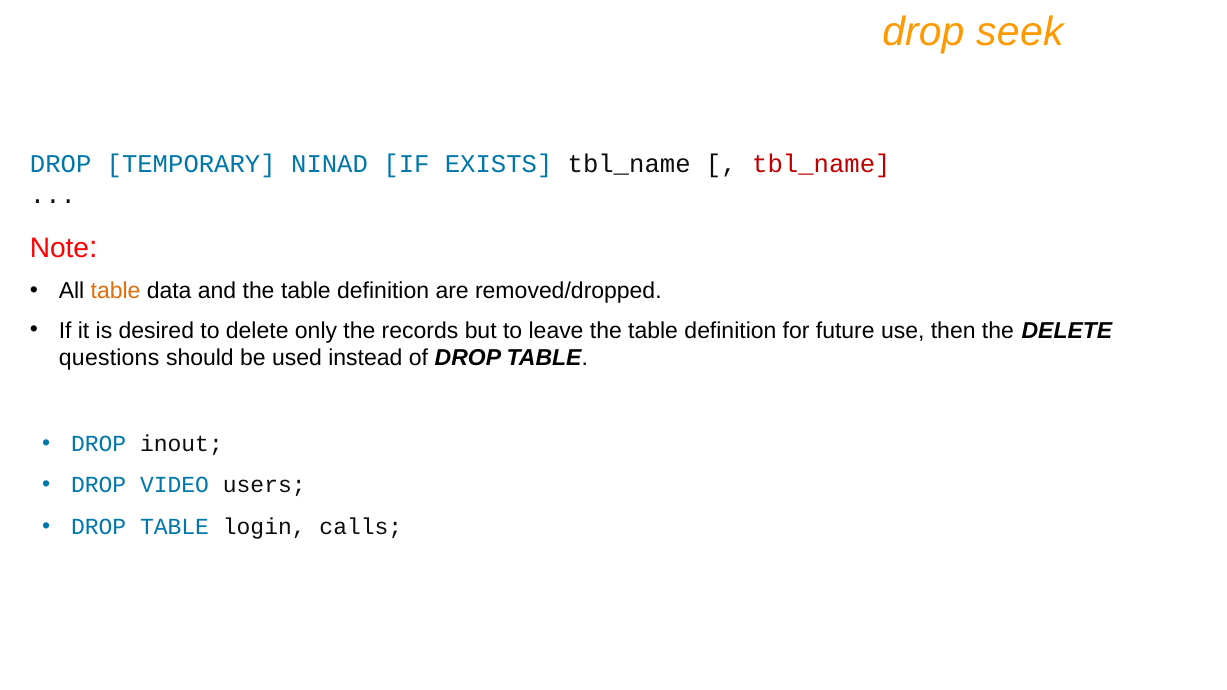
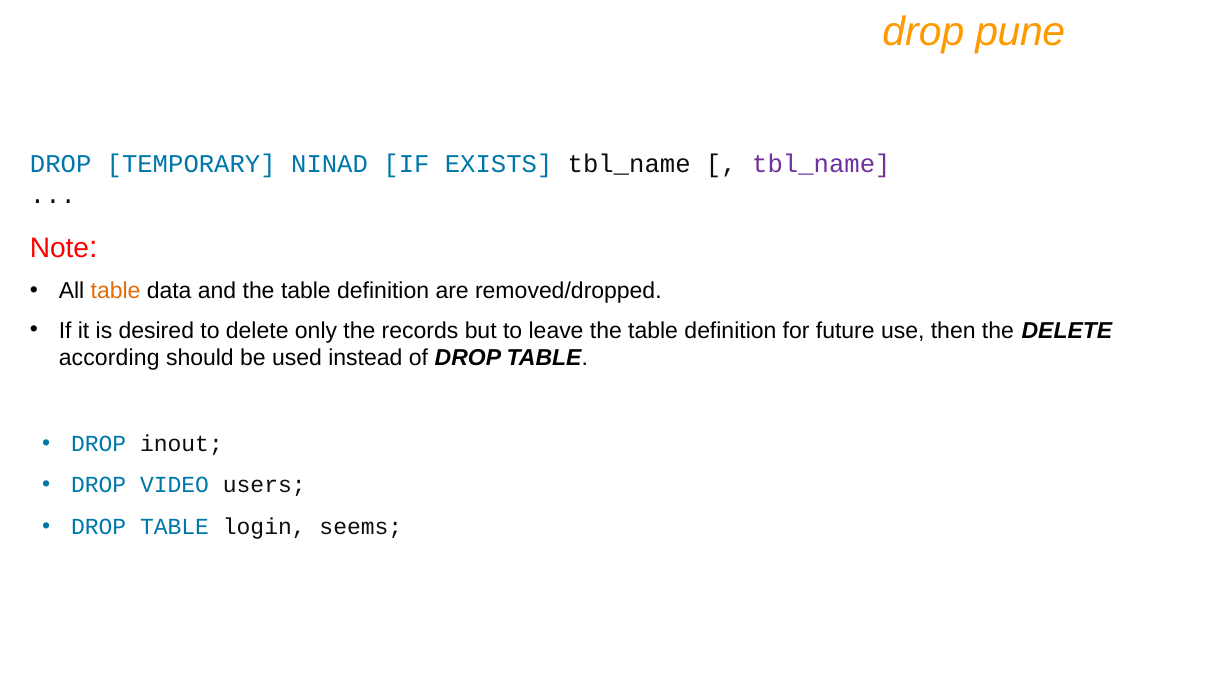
seek: seek -> pune
tbl_name at (821, 164) colour: red -> purple
questions: questions -> according
calls: calls -> seems
